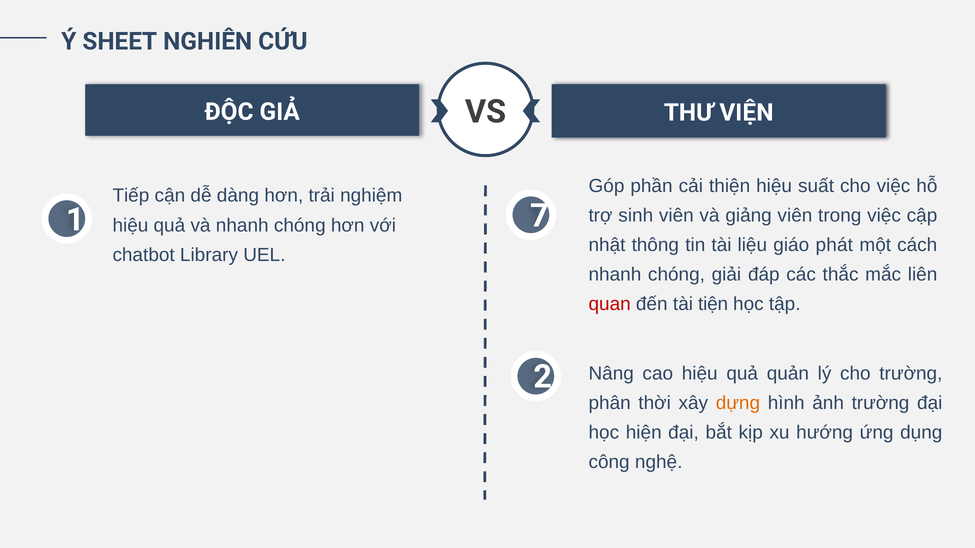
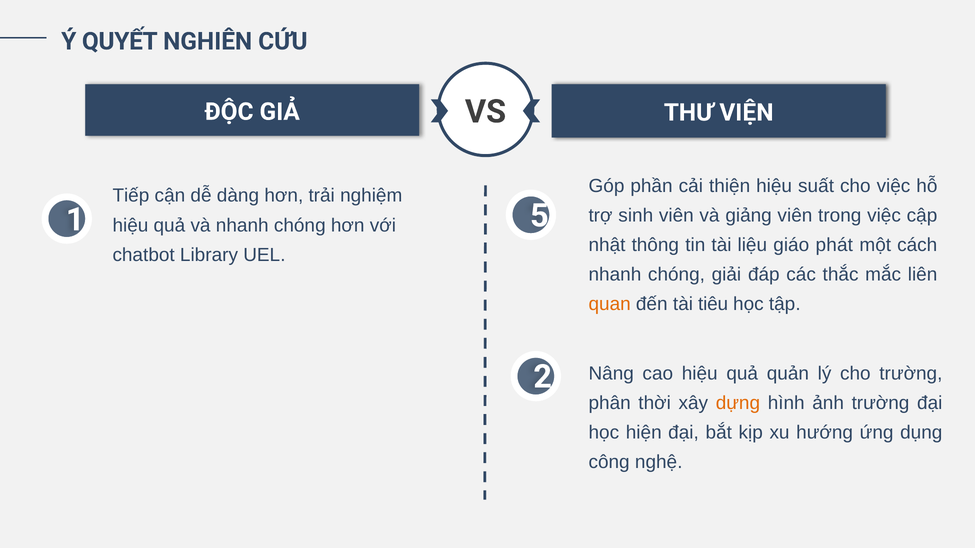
SHEET: SHEET -> QUYẾT
7: 7 -> 5
quan colour: red -> orange
tiện: tiện -> tiêu
